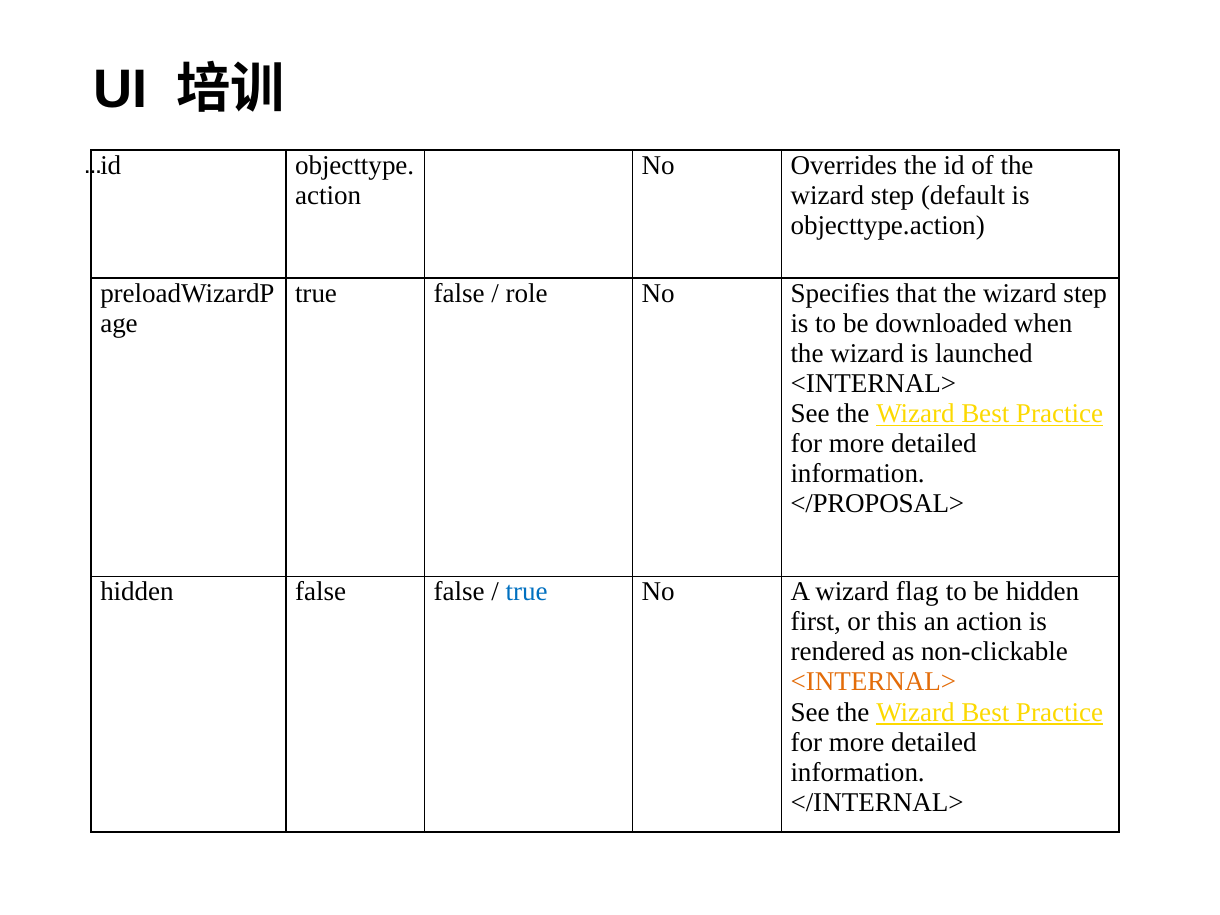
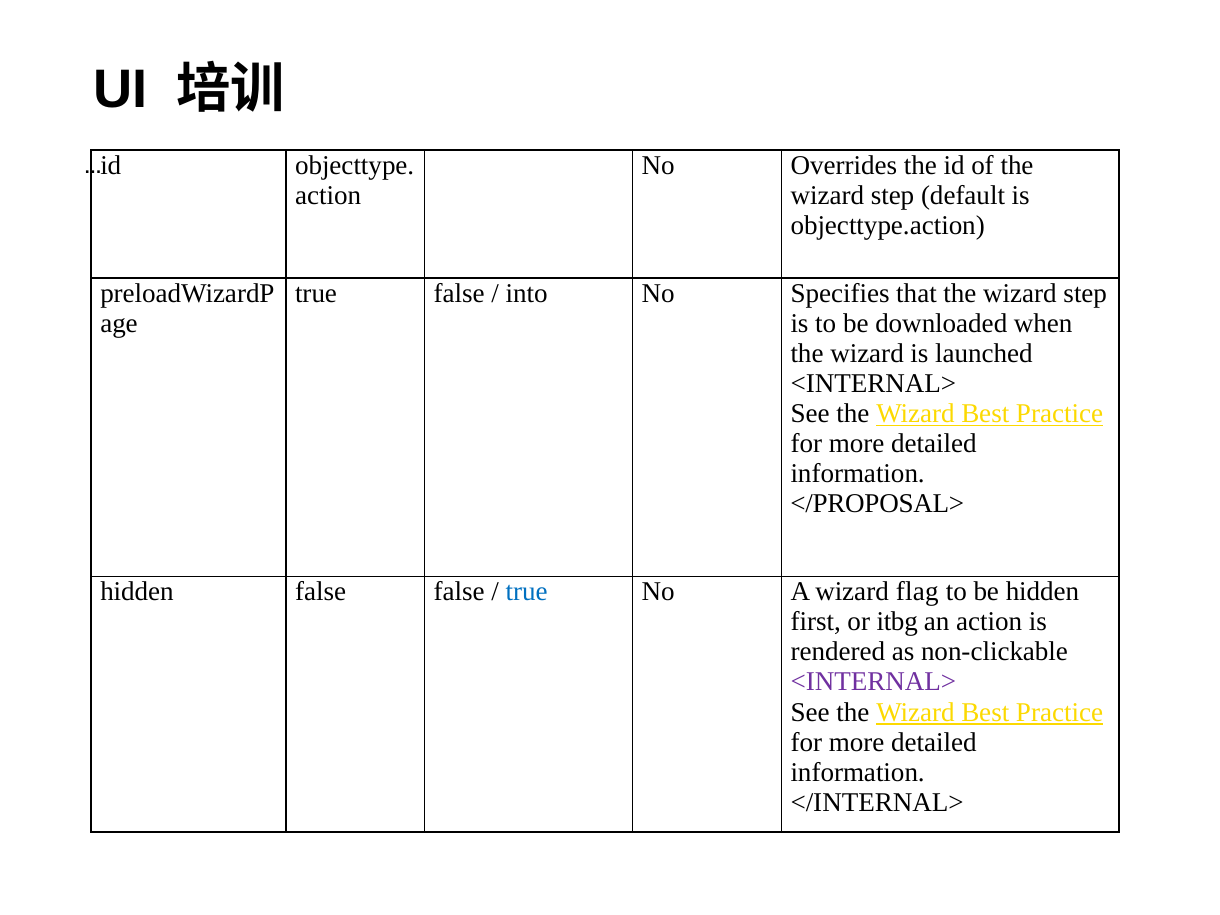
role: role -> into
this: this -> itbg
<INTERNAL> at (873, 682) colour: orange -> purple
